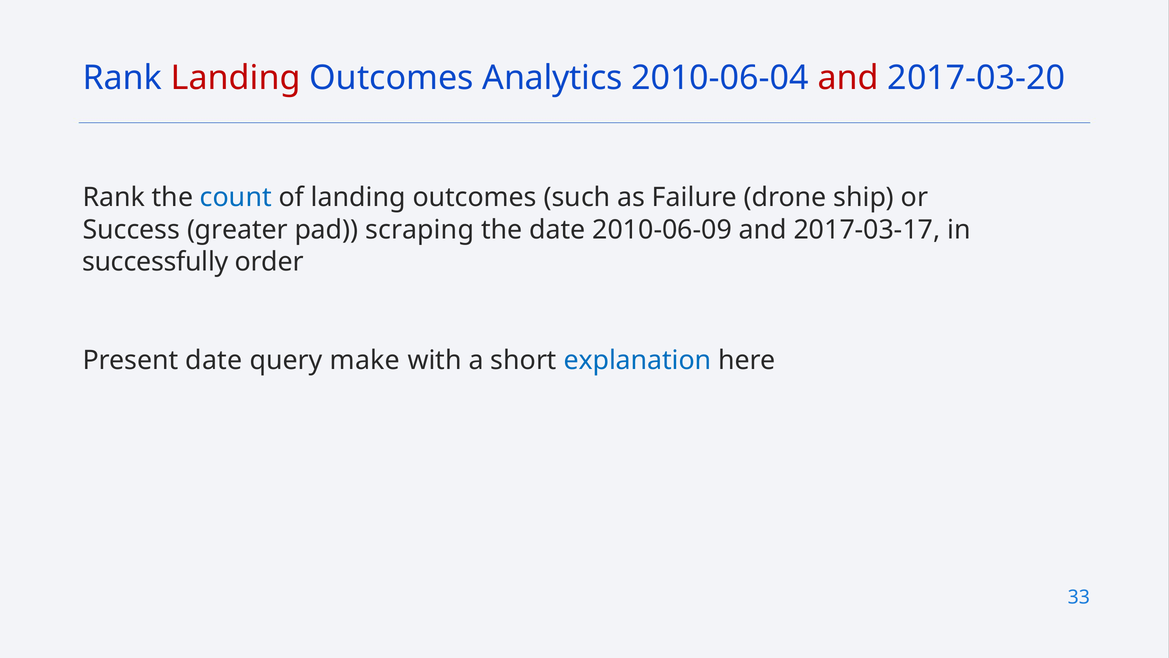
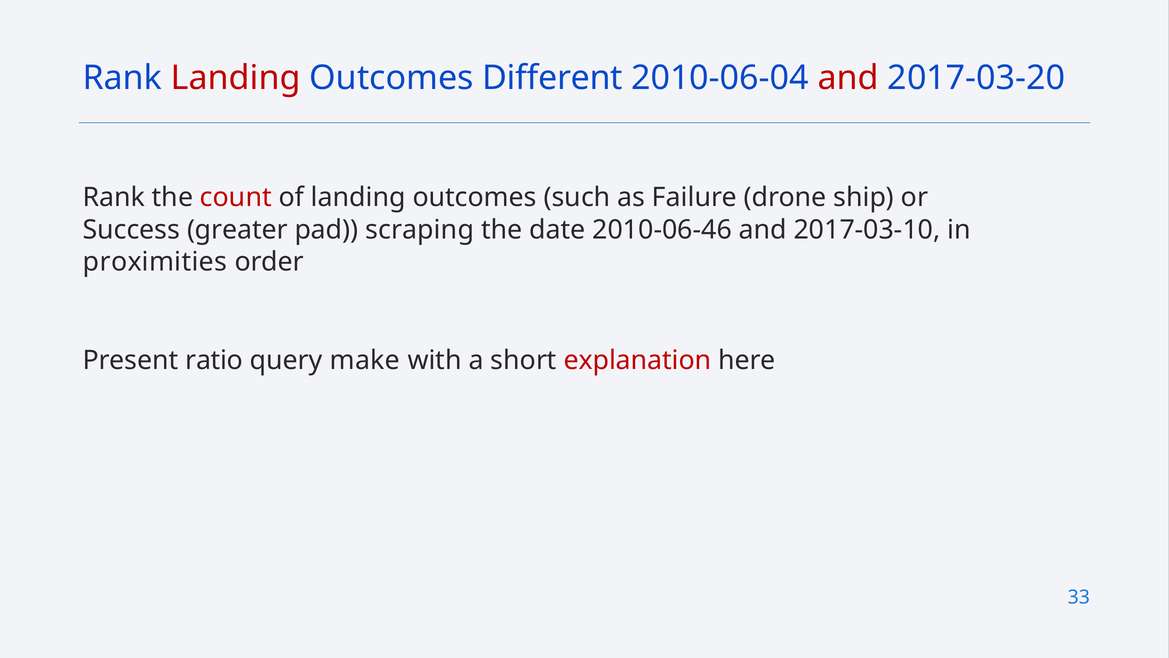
Analytics: Analytics -> Different
count colour: blue -> red
2010-06-09: 2010-06-09 -> 2010-06-46
2017-03-17: 2017-03-17 -> 2017-03-10
successfully: successfully -> proximities
Present date: date -> ratio
explanation colour: blue -> red
